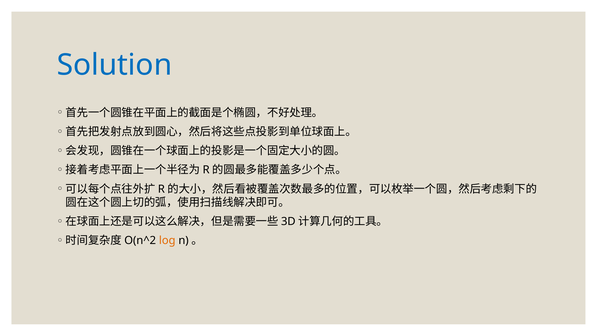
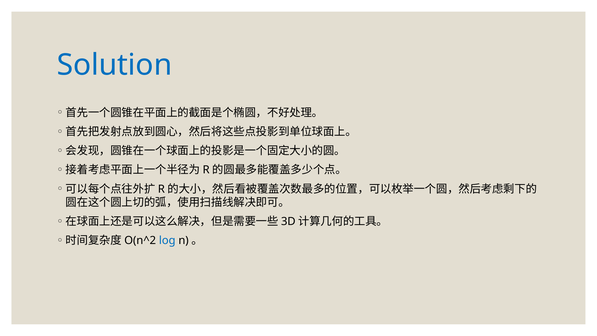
log colour: orange -> blue
